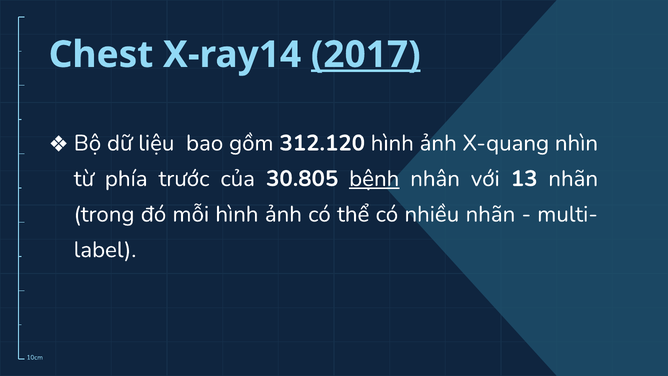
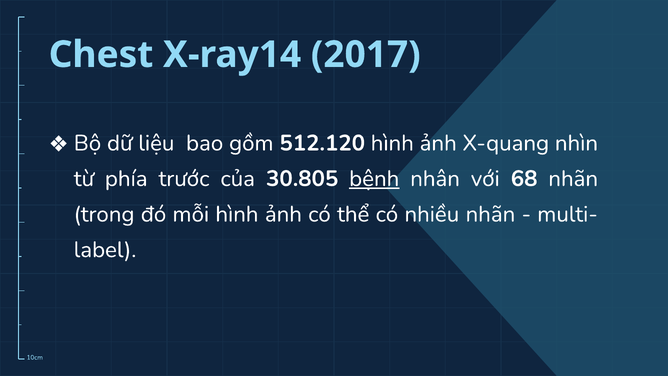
2017 underline: present -> none
312.120: 312.120 -> 512.120
13: 13 -> 68
